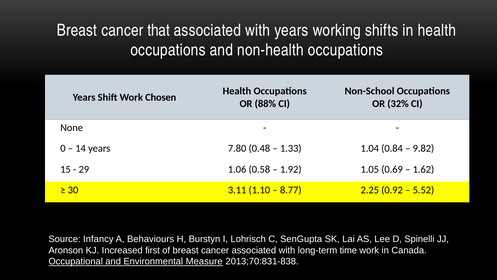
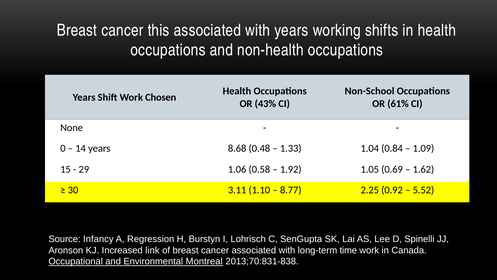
that: that -> this
88%: 88% -> 43%
32%: 32% -> 61%
7.80: 7.80 -> 8.68
9.82: 9.82 -> 1.09
Behaviours: Behaviours -> Regression
first: first -> link
Measure: Measure -> Montreal
